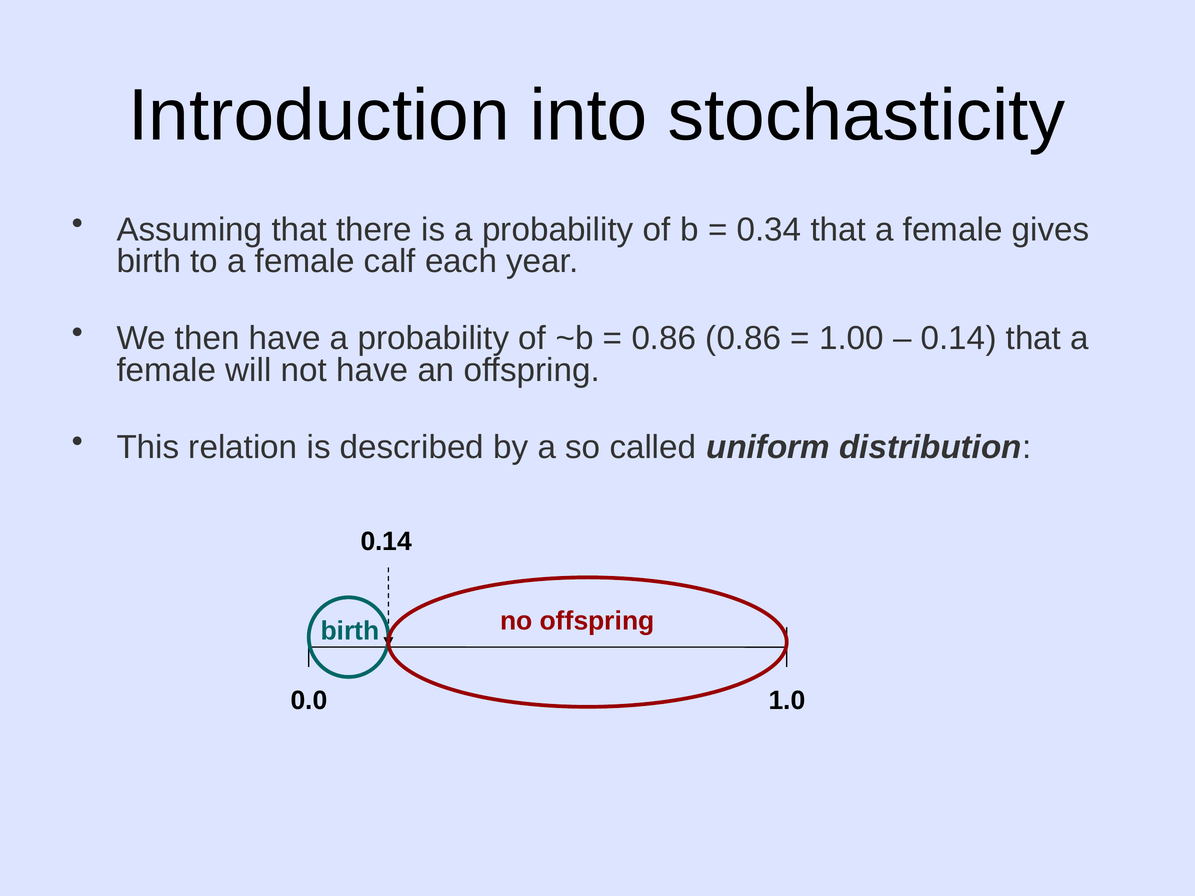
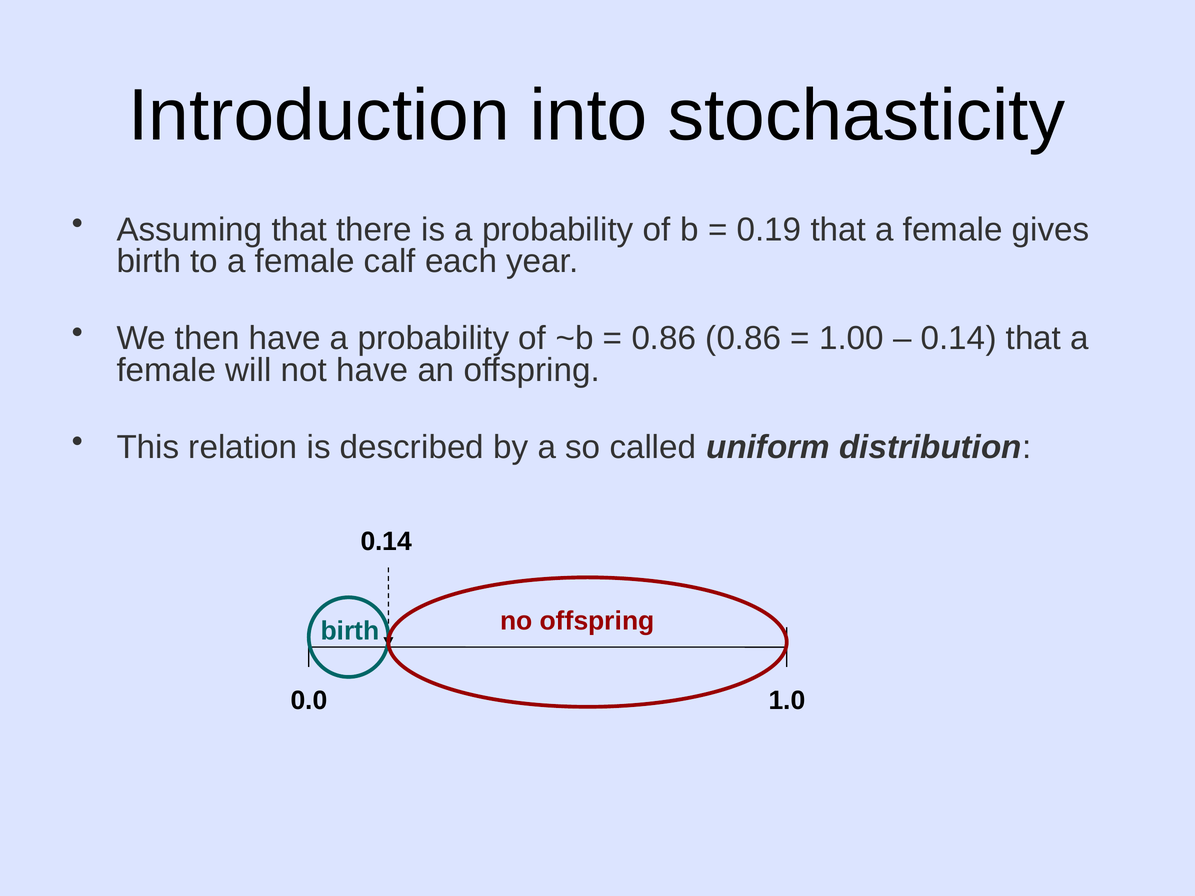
0.34: 0.34 -> 0.19
